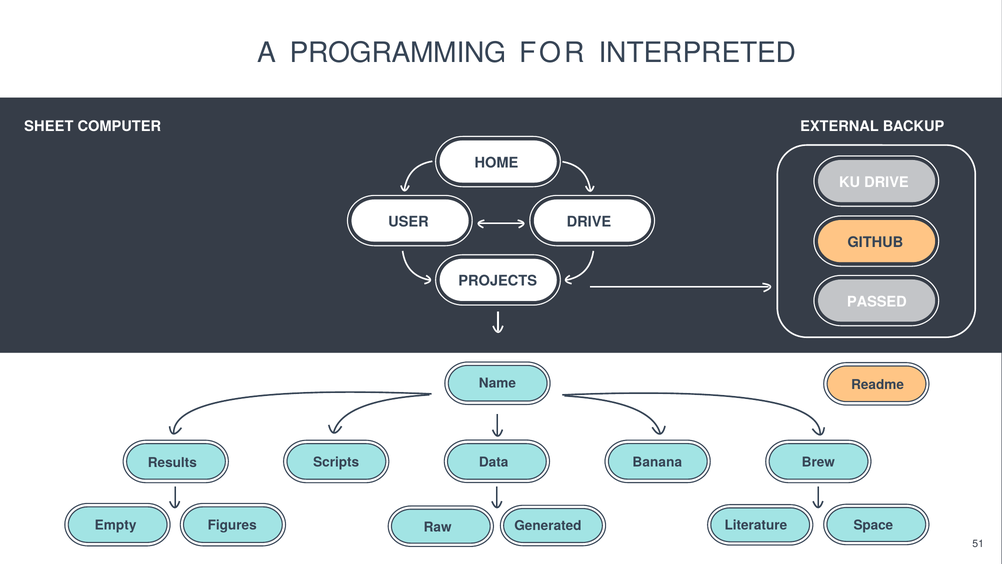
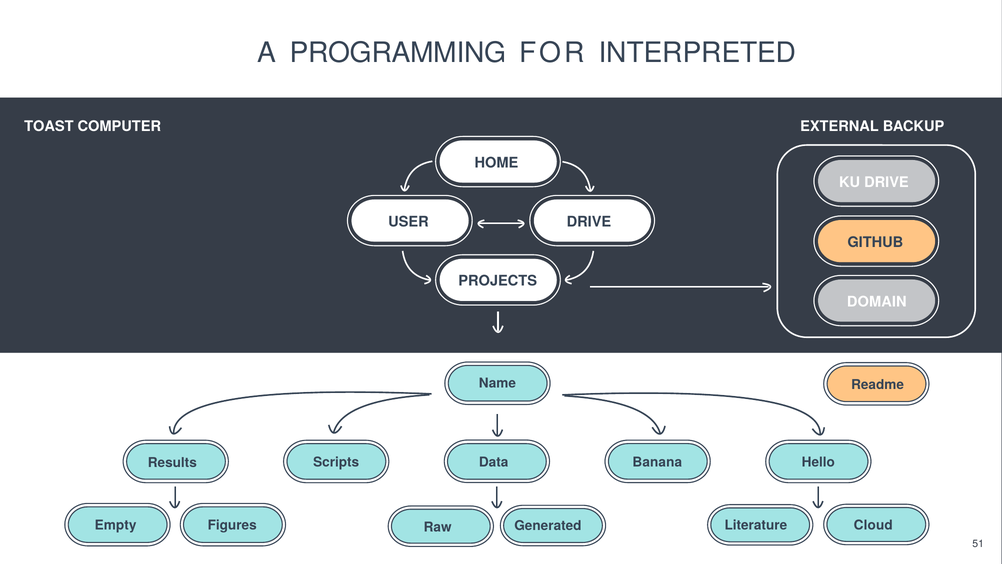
SHEET: SHEET -> TOAST
PASSED: PASSED -> DOMAIN
Brew: Brew -> Hello
Space: Space -> Cloud
